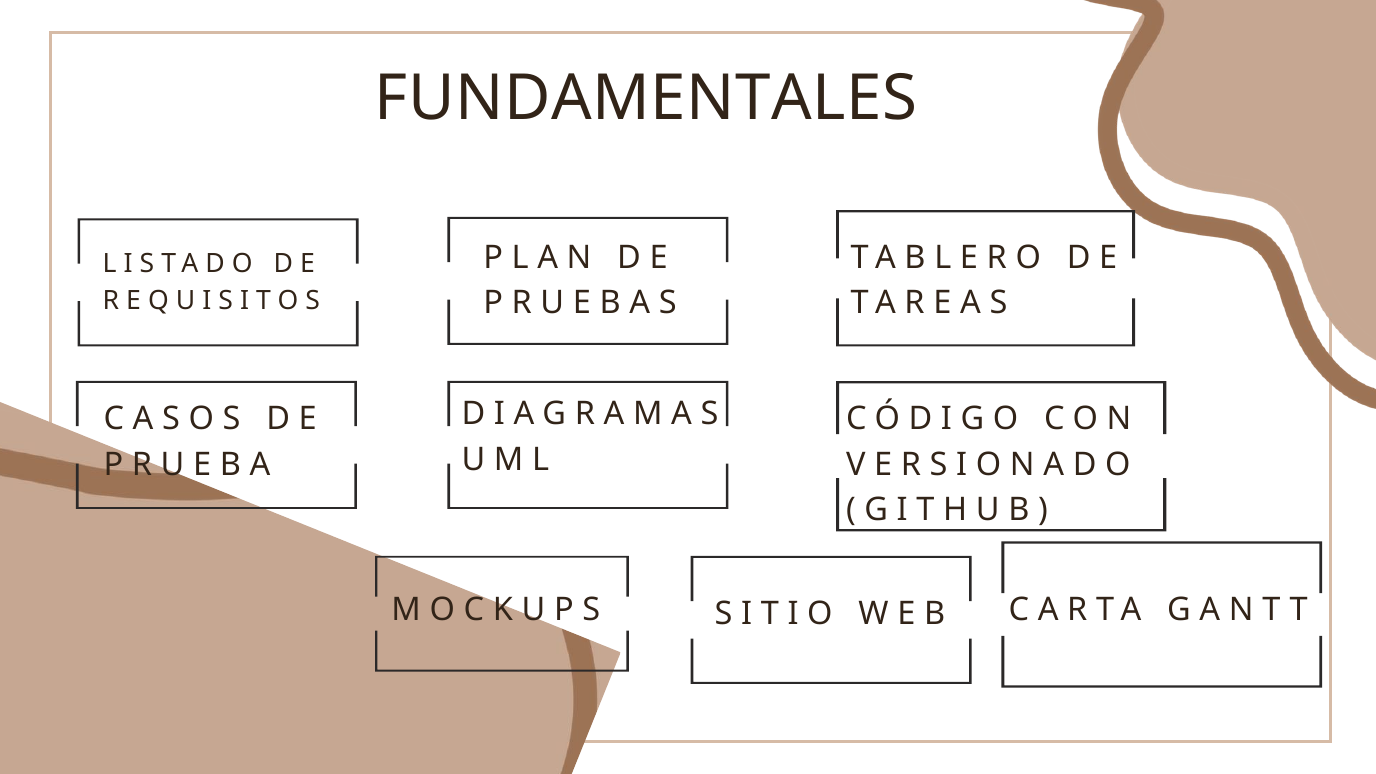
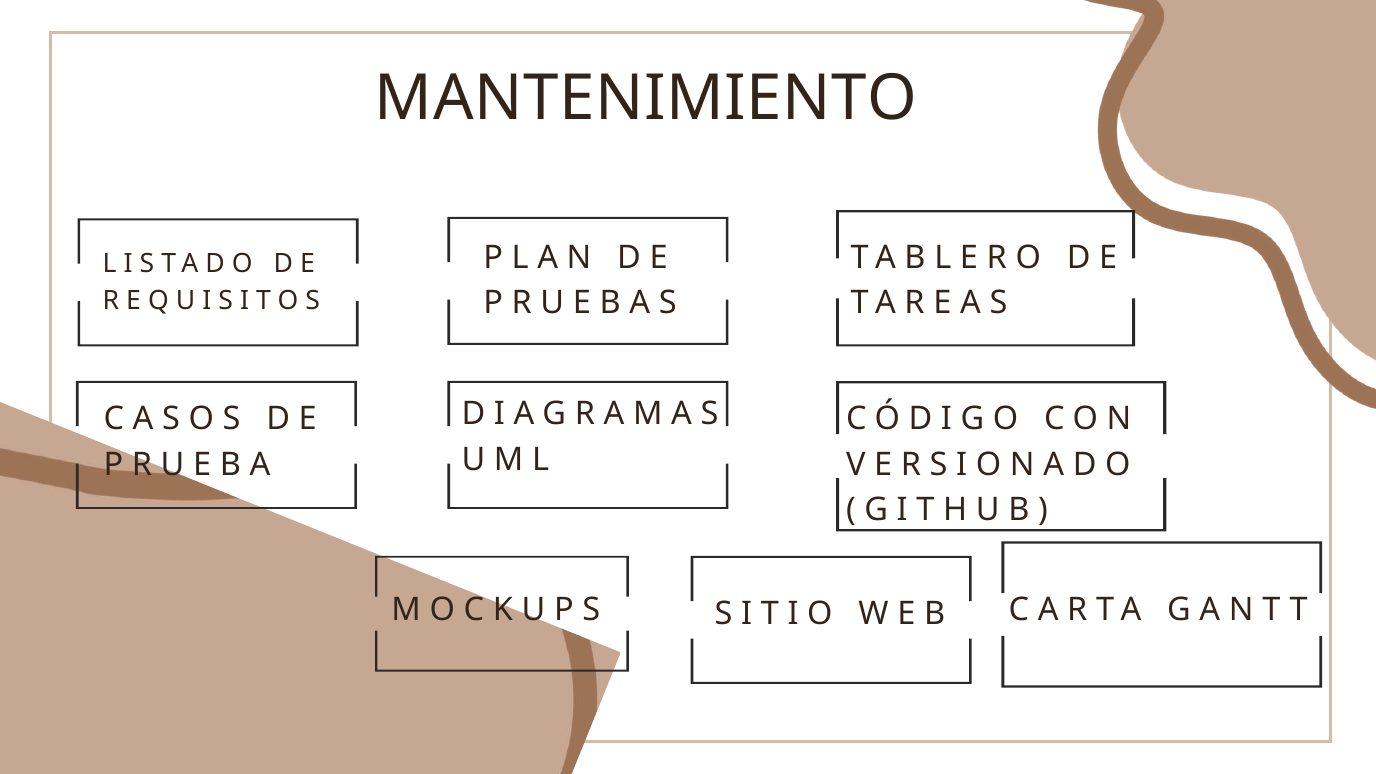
FUNDAMENTALES: FUNDAMENTALES -> MANTENIMIENTO
